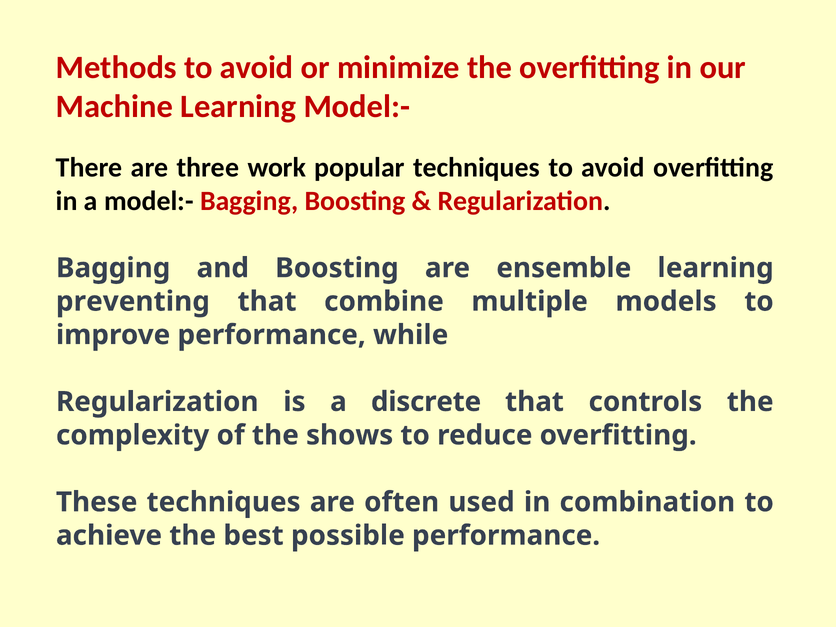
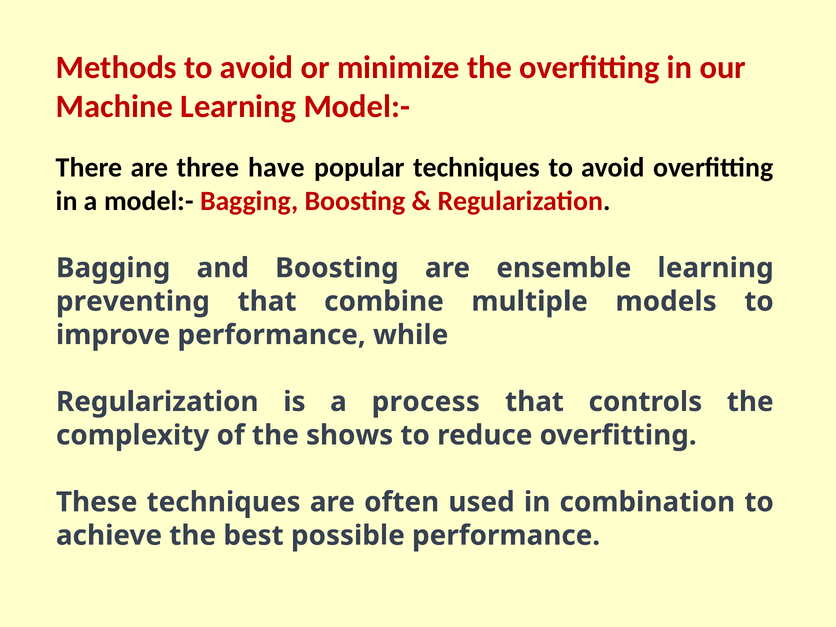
work: work -> have
discrete: discrete -> process
